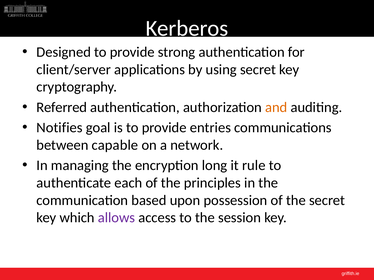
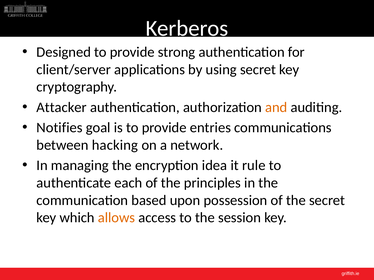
Referred: Referred -> Attacker
capable: capable -> hacking
long: long -> idea
allows colour: purple -> orange
